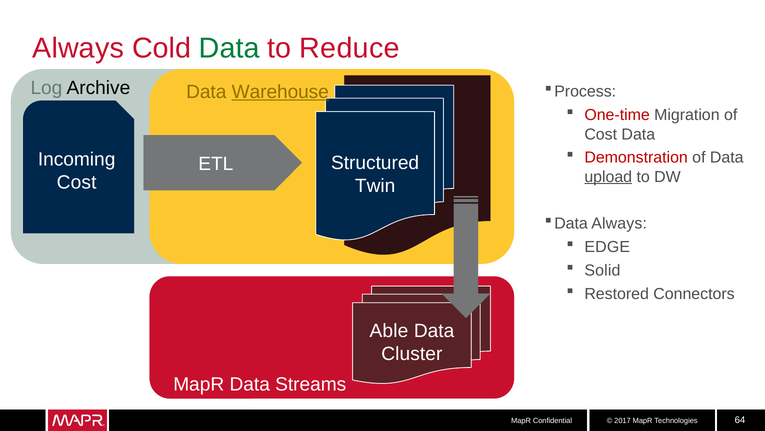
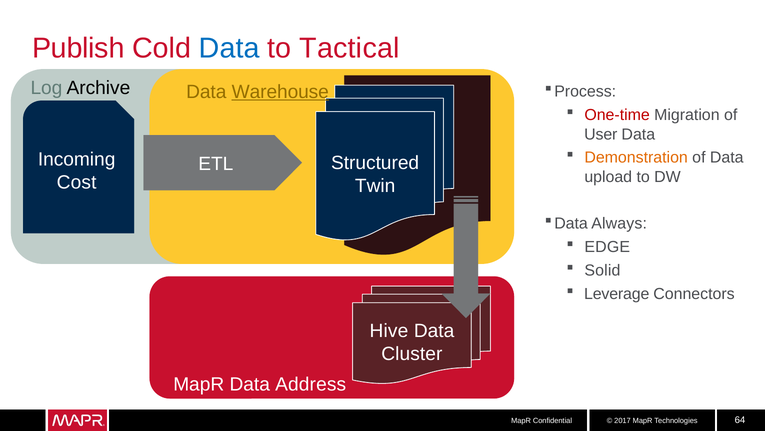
Always at (78, 48): Always -> Publish
Data at (229, 48) colour: green -> blue
Reduce: Reduce -> Tactical
Cost at (601, 134): Cost -> User
Demonstration colour: red -> orange
upload underline: present -> none
Restored: Restored -> Leverage
Able: Able -> Hive
Streams: Streams -> Address
